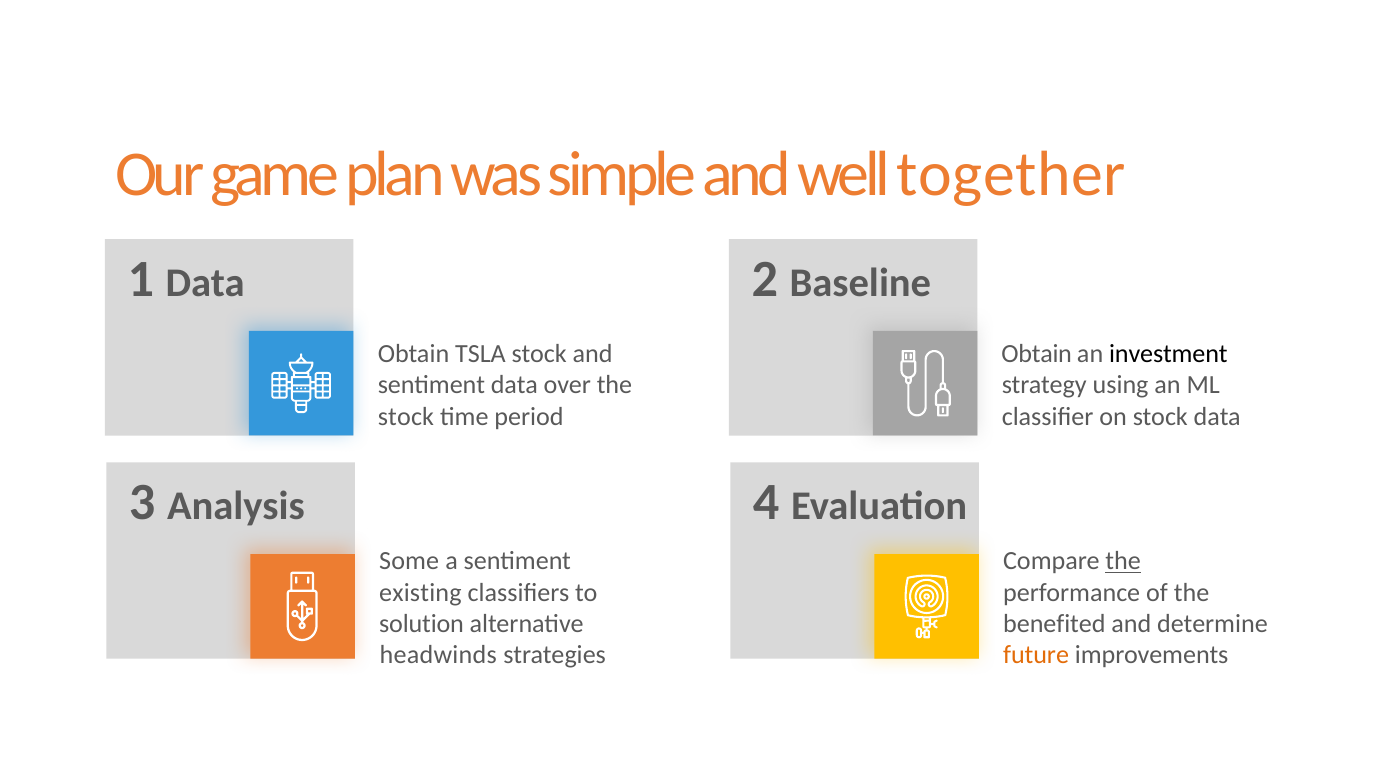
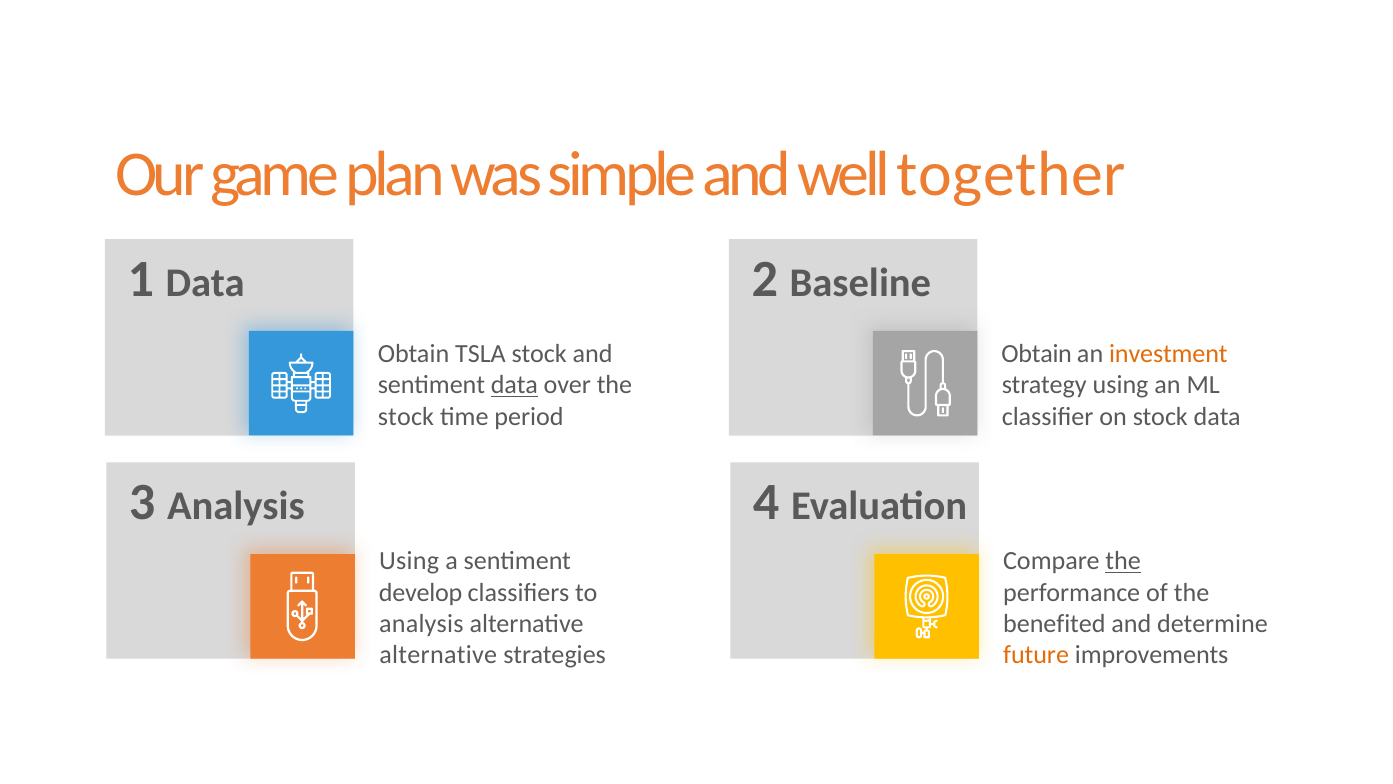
investment colour: black -> orange
data at (514, 385) underline: none -> present
Some at (409, 561): Some -> Using
existing: existing -> develop
solution at (422, 624): solution -> analysis
headwinds at (438, 655): headwinds -> alternative
